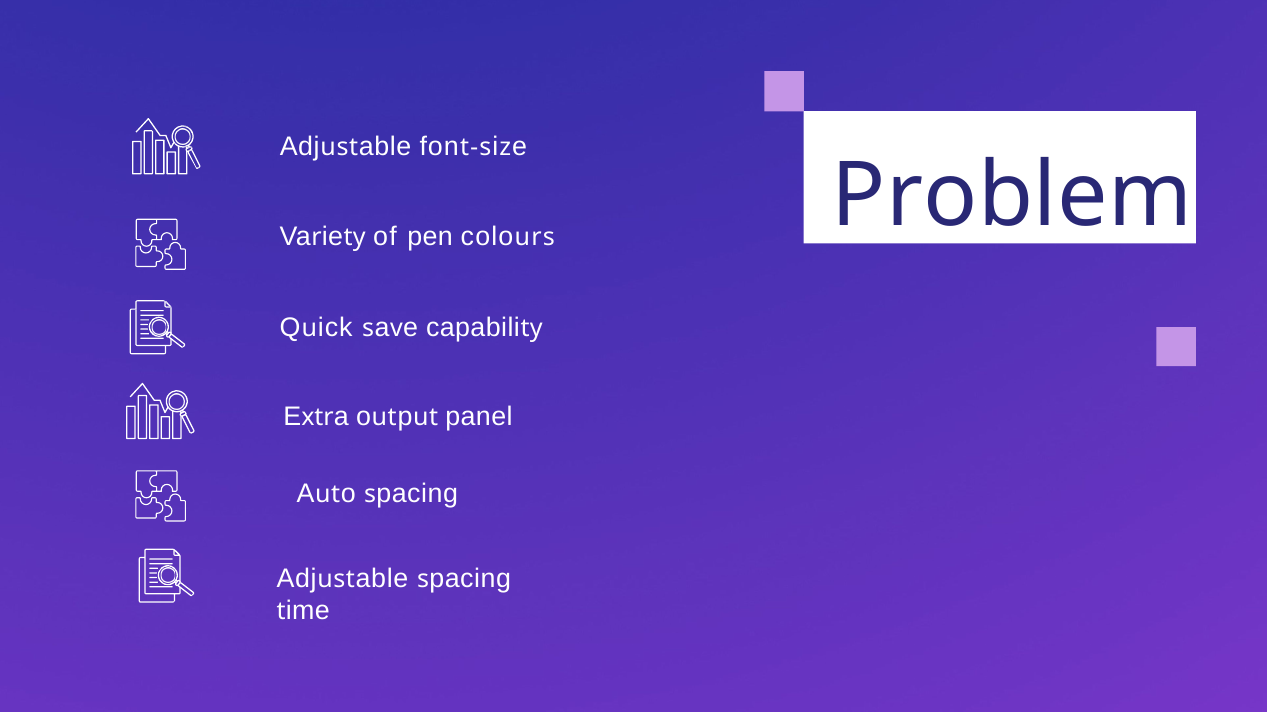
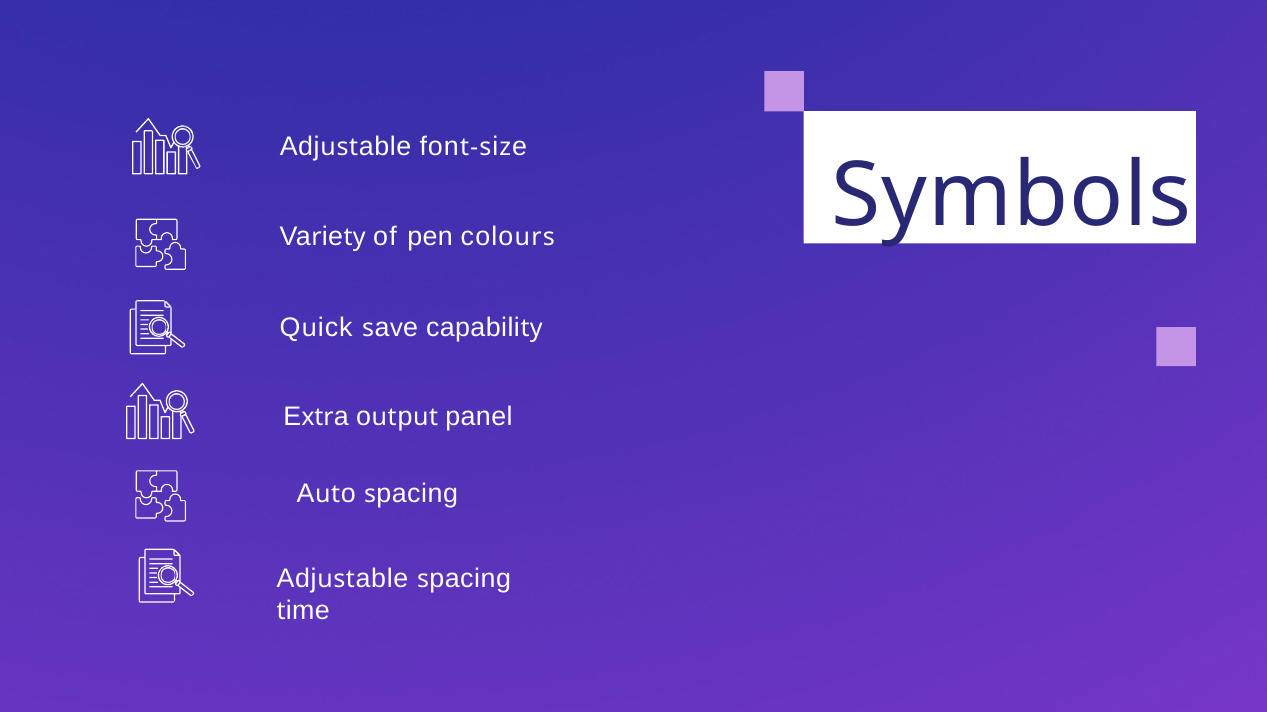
Problem: Problem -> Symbols
